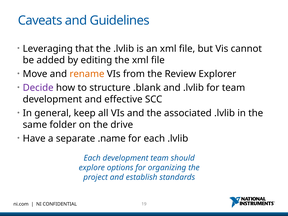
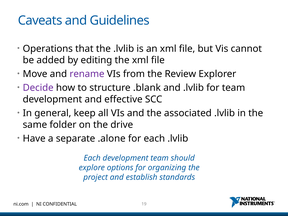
Leveraging: Leveraging -> Operations
rename colour: orange -> purple
.name: .name -> .alone
